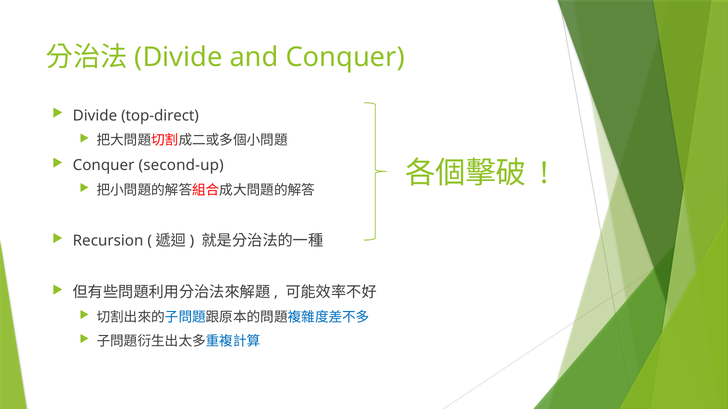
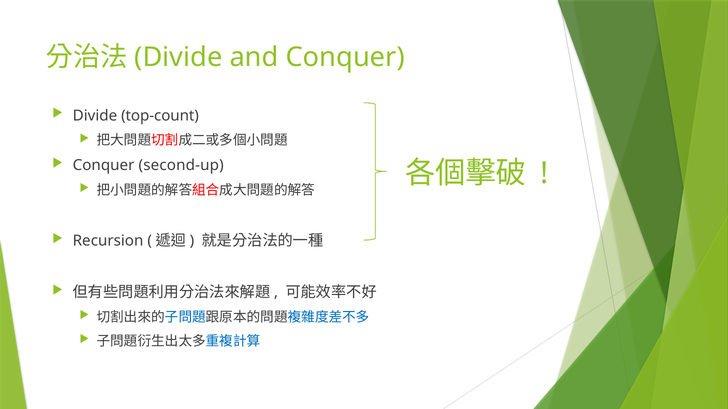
top-direct: top-direct -> top-count
